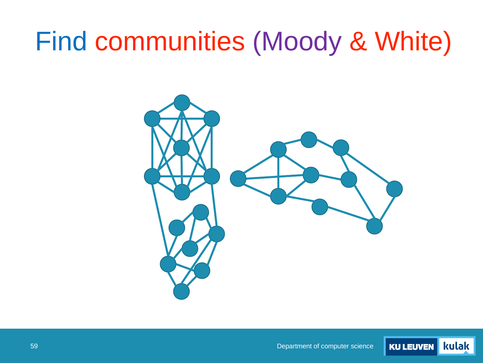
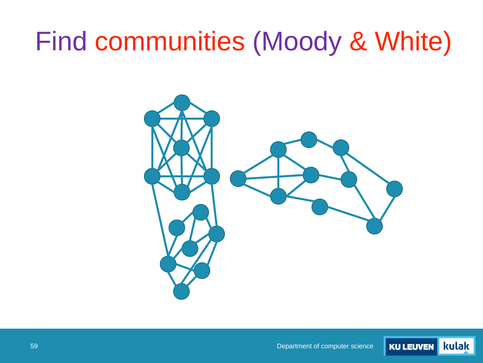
Find colour: blue -> purple
